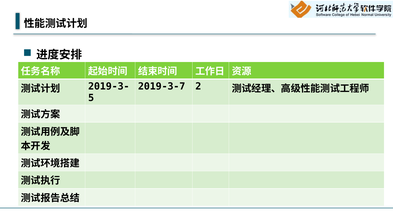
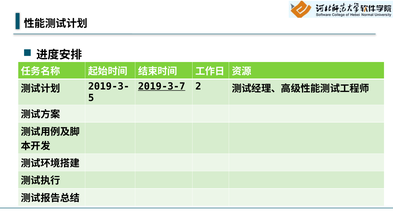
2019-3-7 underline: none -> present
